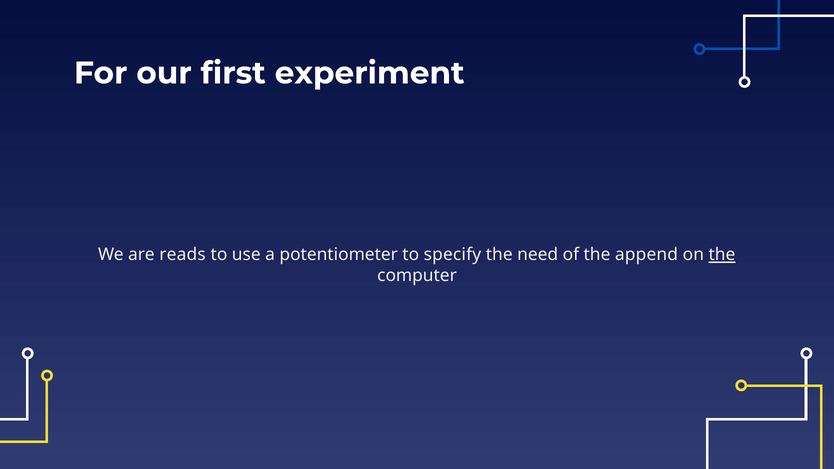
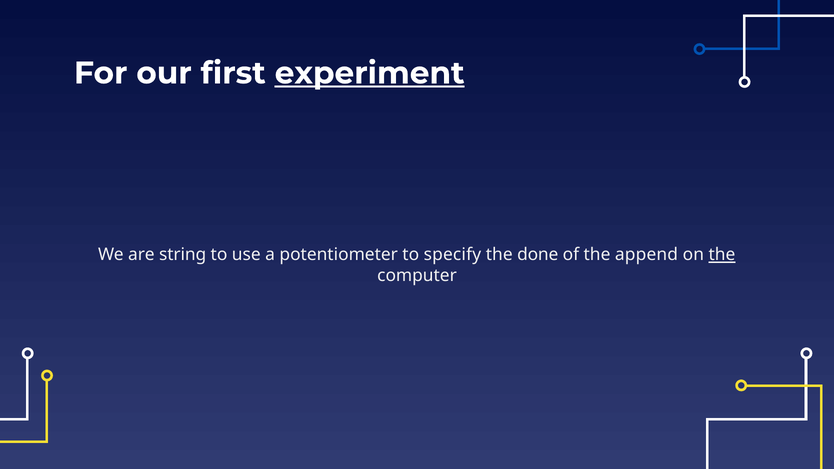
experiment underline: none -> present
reads: reads -> string
need: need -> done
